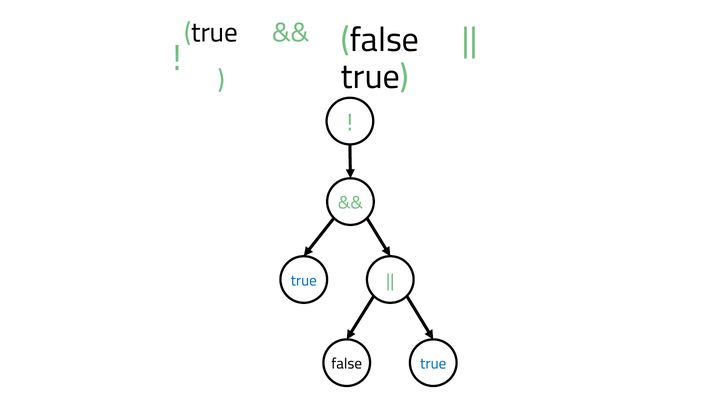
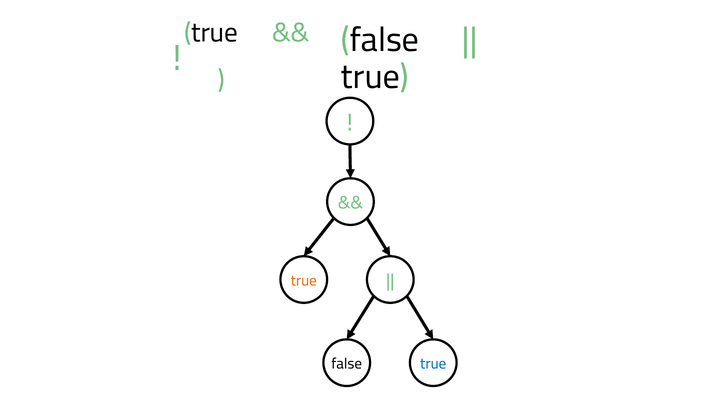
true at (304, 281) colour: blue -> orange
